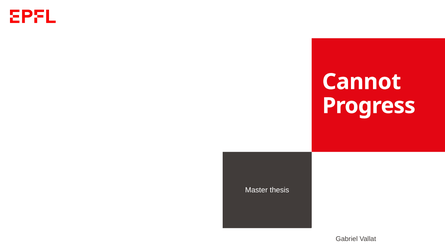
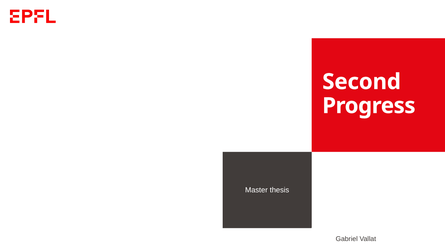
Cannot: Cannot -> Second
